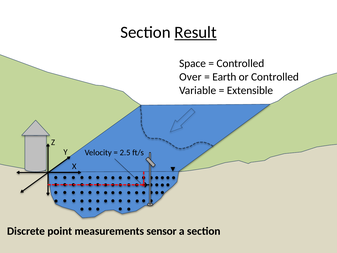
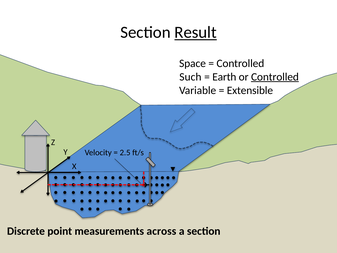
Over: Over -> Such
Controlled at (275, 77) underline: none -> present
sensor: sensor -> across
